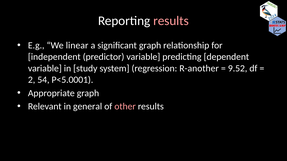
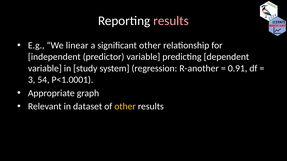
significant graph: graph -> other
9.52: 9.52 -> 0.91
2: 2 -> 3
P<5.0001: P<5.0001 -> P<1.0001
general: general -> dataset
other at (125, 107) colour: pink -> yellow
